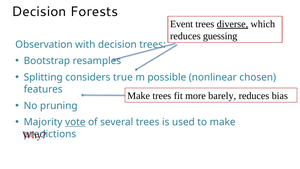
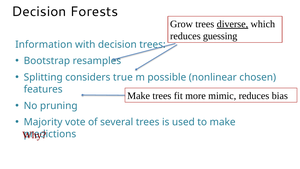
Event: Event -> Grow
Observation: Observation -> Information
barely: barely -> mimic
vote underline: present -> none
